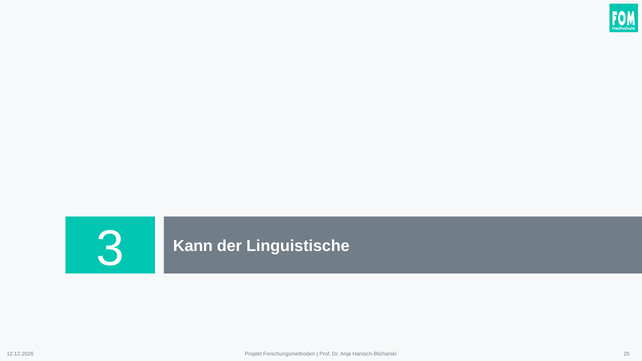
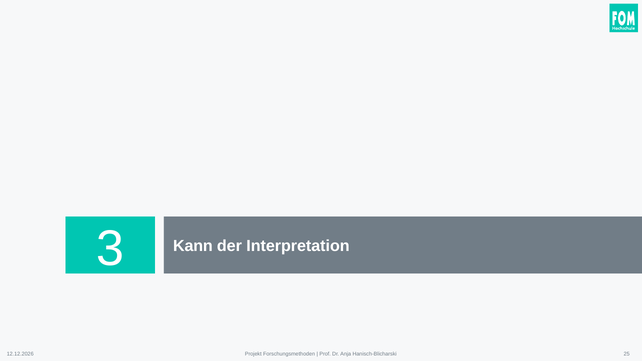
Linguistische: Linguistische -> Interpretation
